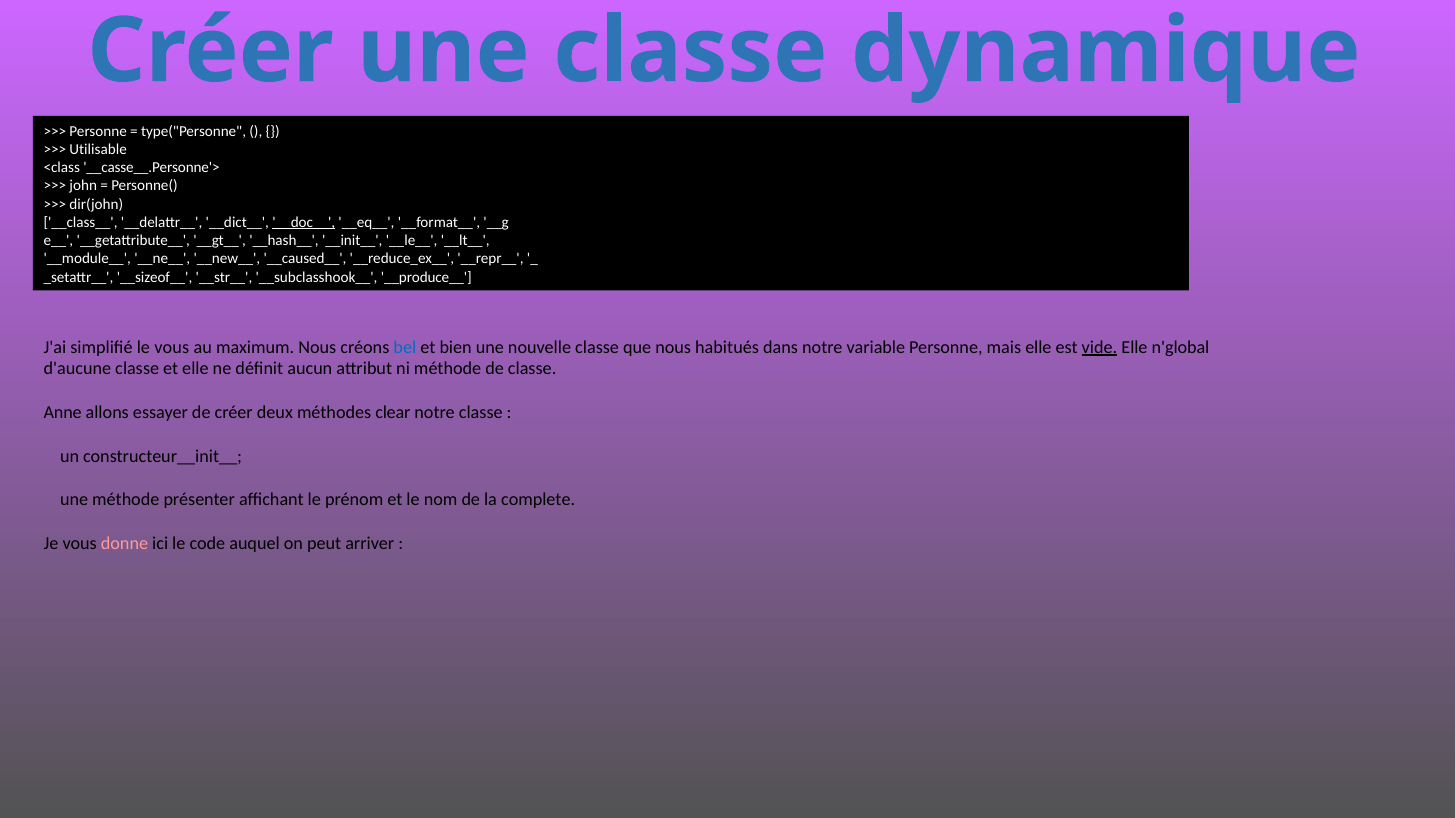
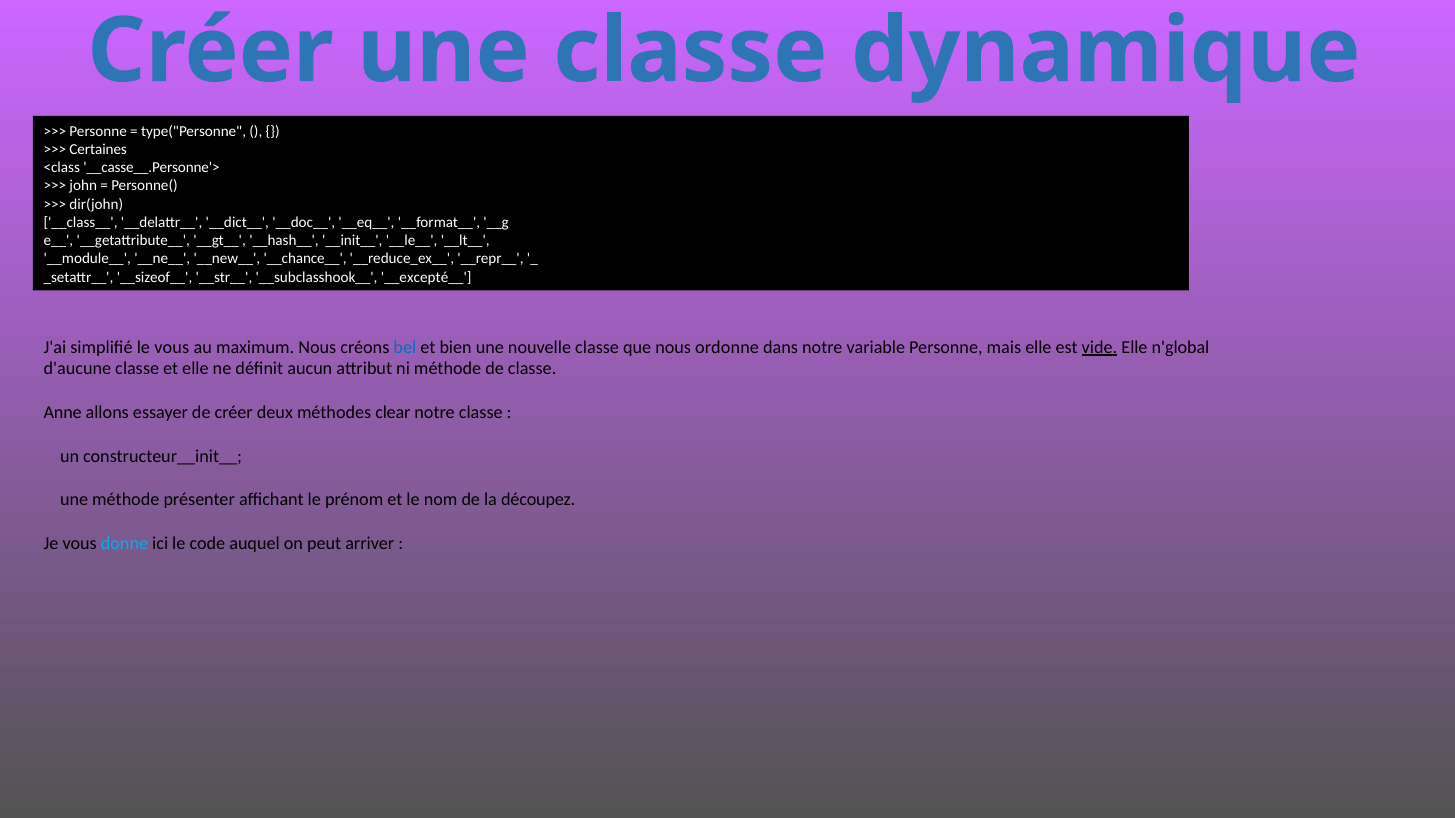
Utilisable: Utilisable -> Certaines
__doc__ underline: present -> none
__caused__: __caused__ -> __chance__
__produce__: __produce__ -> __excepté__
habitués: habitués -> ordonne
complete: complete -> découpez
donne colour: pink -> light blue
